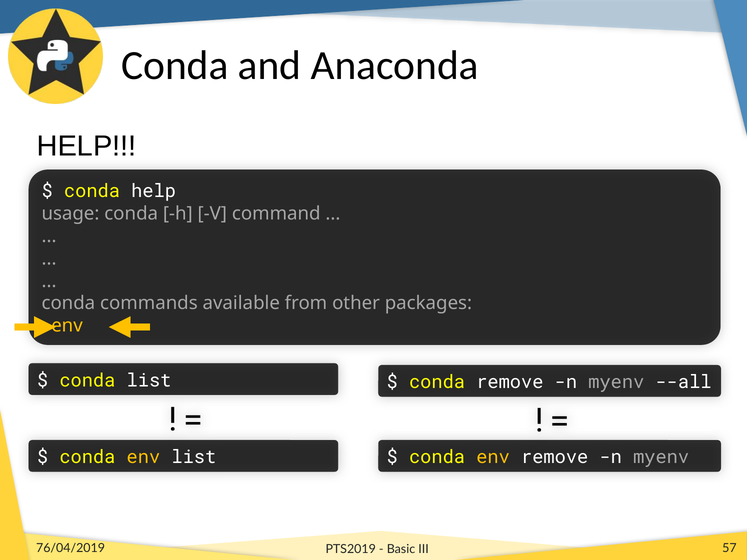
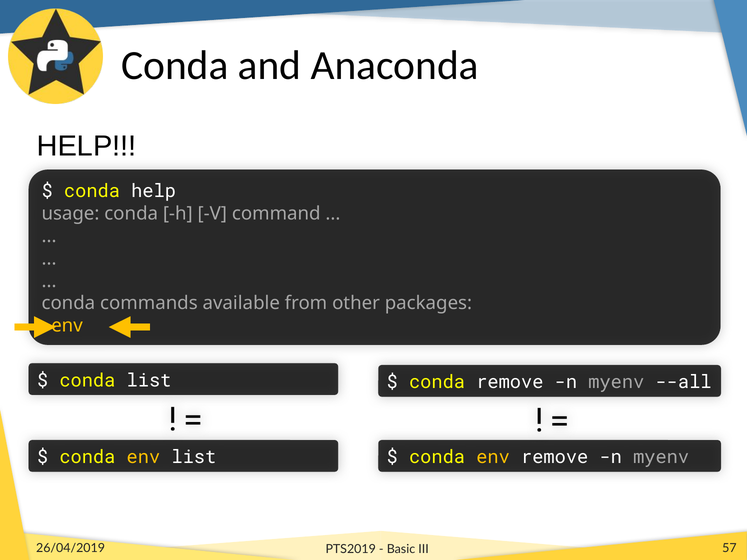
76/04/2019: 76/04/2019 -> 26/04/2019
